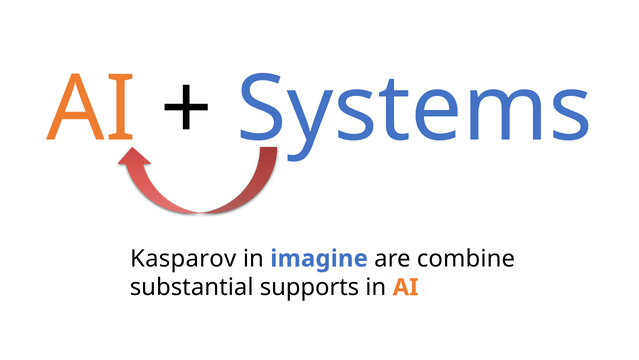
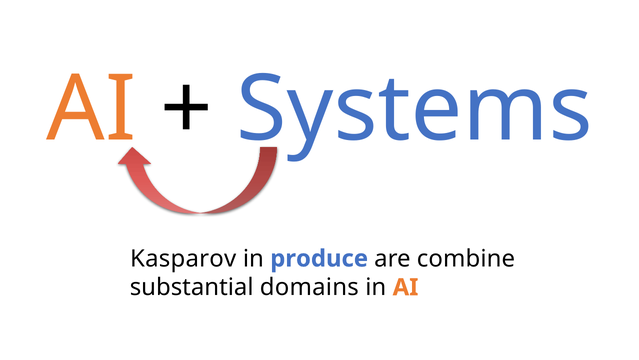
imagine: imagine -> produce
supports: supports -> domains
